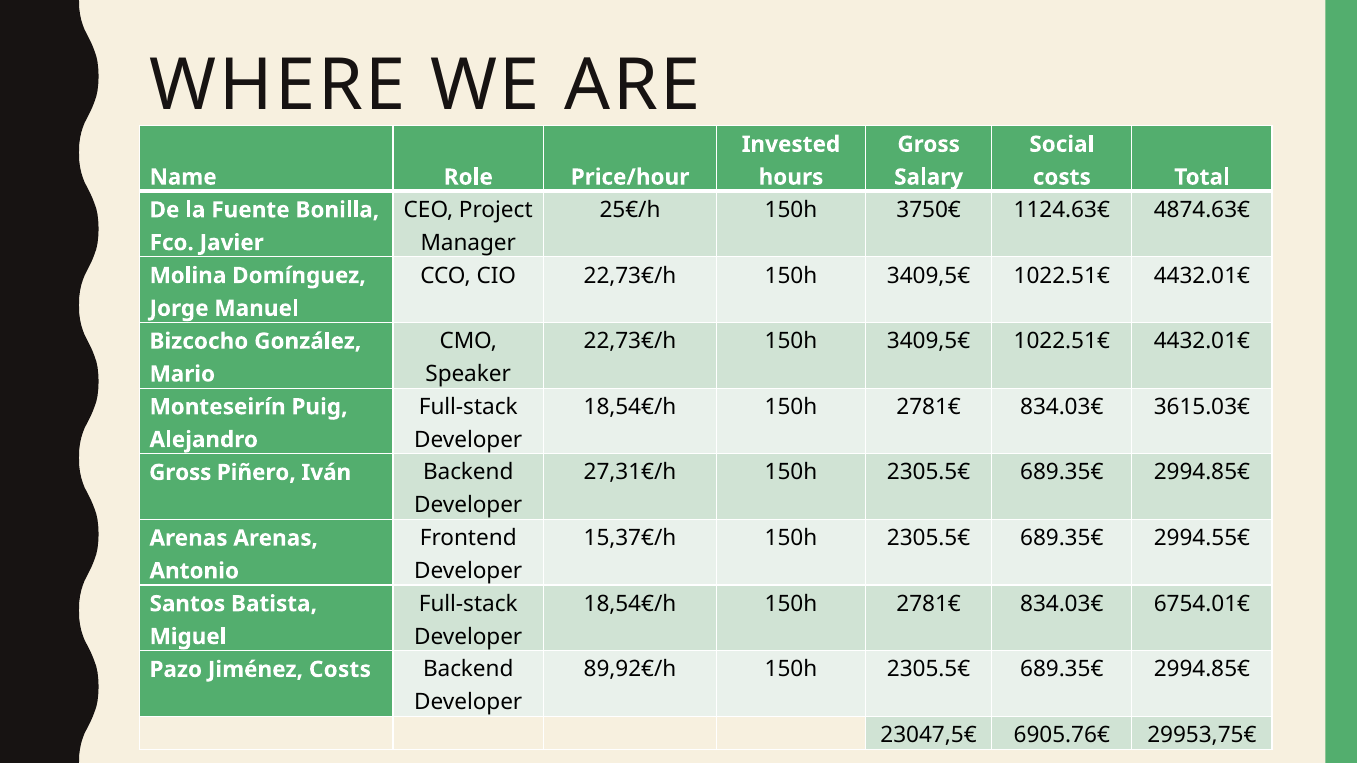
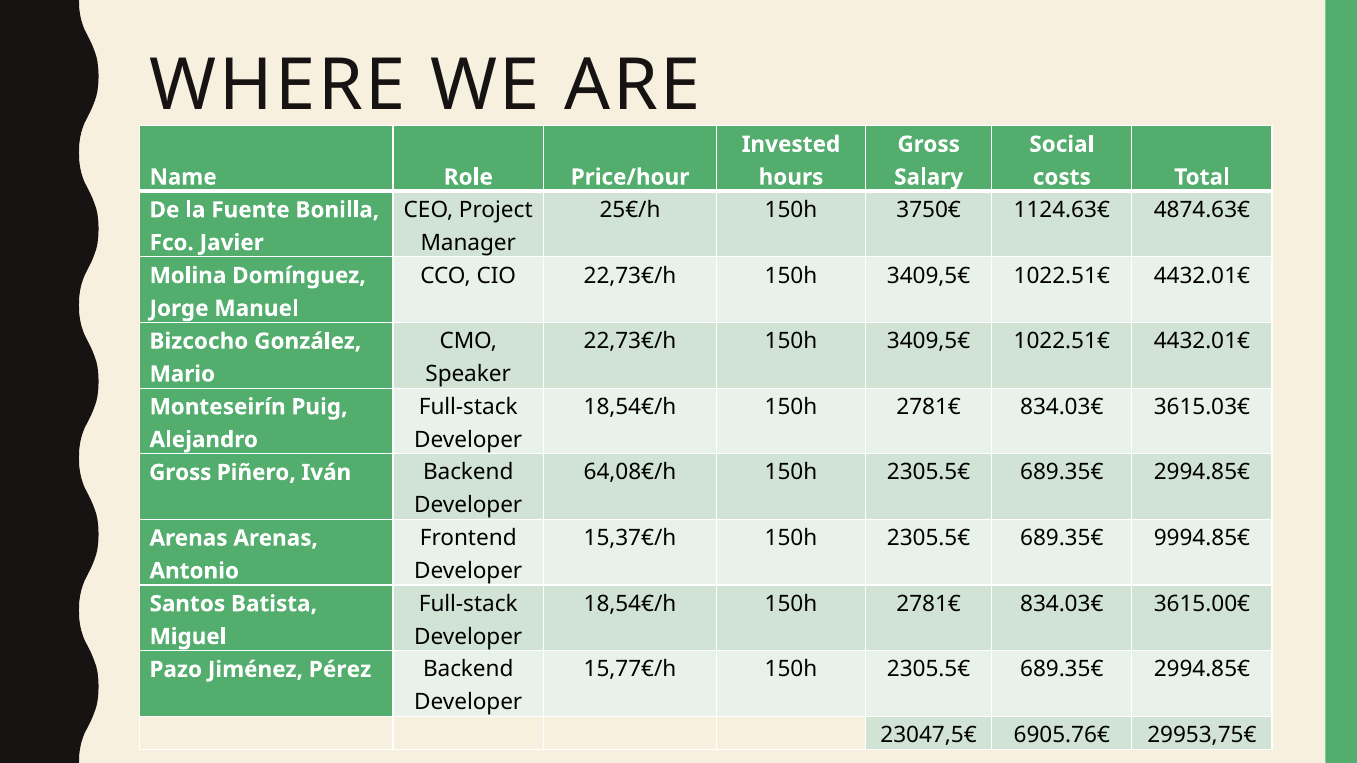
27,31€/h: 27,31€/h -> 64,08€/h
2994.55€: 2994.55€ -> 9994.85€
6754.01€: 6754.01€ -> 3615.00€
89,92€/h: 89,92€/h -> 15,77€/h
Jiménez Costs: Costs -> Pérez
